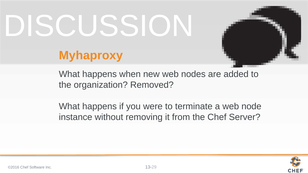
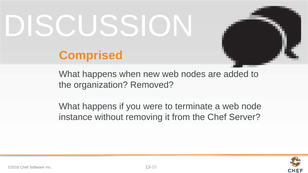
Myhaproxy: Myhaproxy -> Comprised
